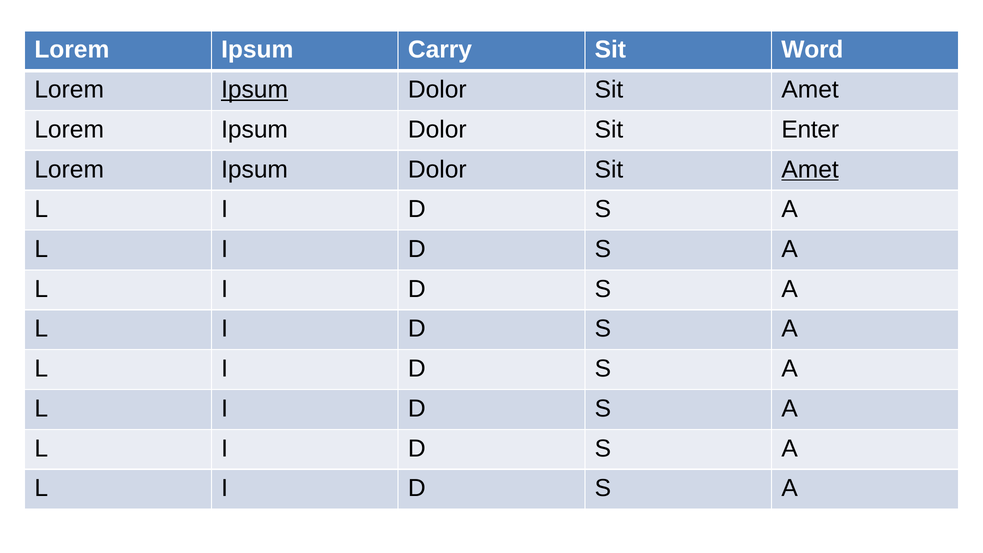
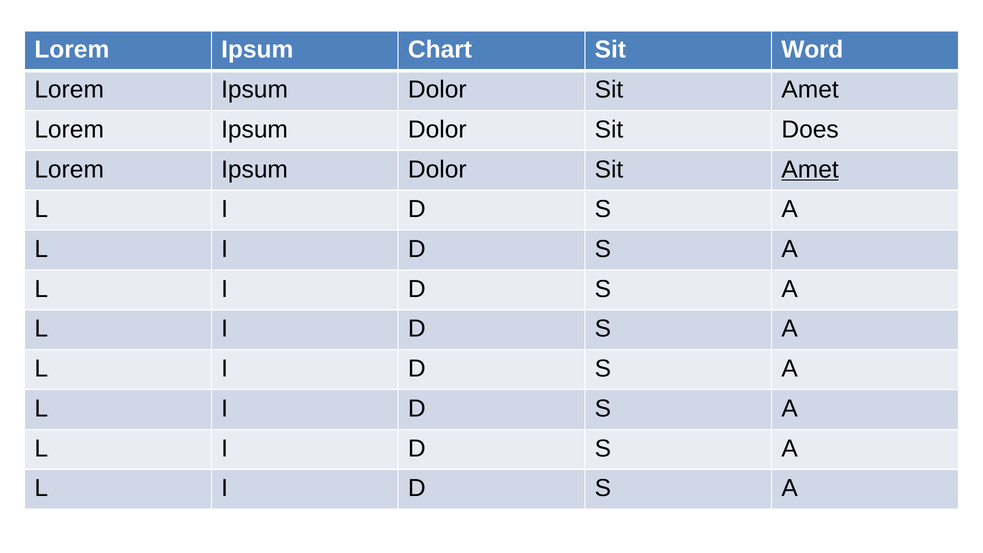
Carry: Carry -> Chart
Ipsum at (255, 90) underline: present -> none
Enter: Enter -> Does
